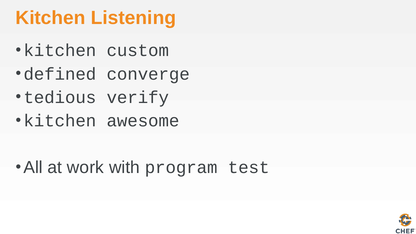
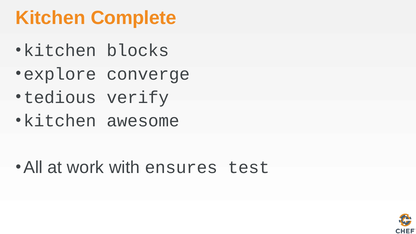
Listening: Listening -> Complete
custom: custom -> blocks
defined: defined -> explore
program: program -> ensures
